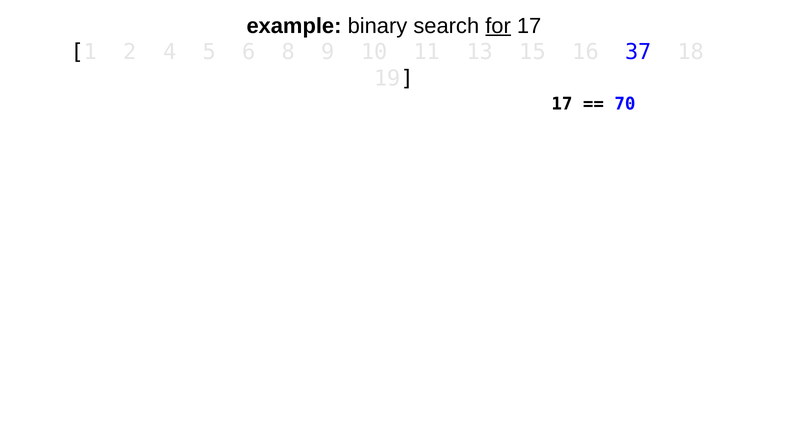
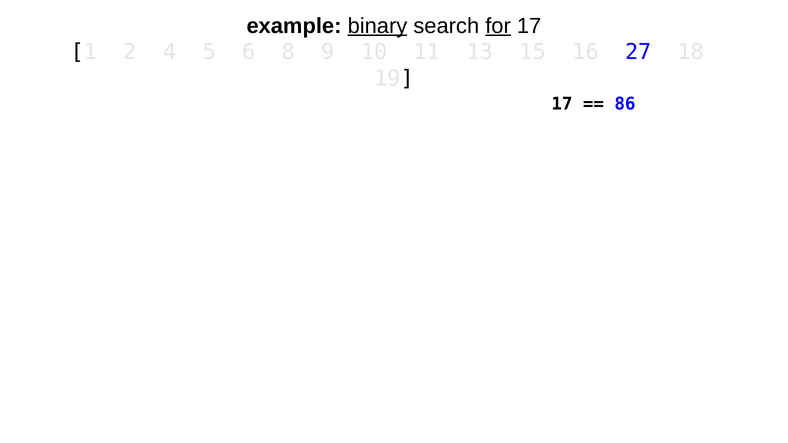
binary underline: none -> present
37: 37 -> 27
70: 70 -> 86
